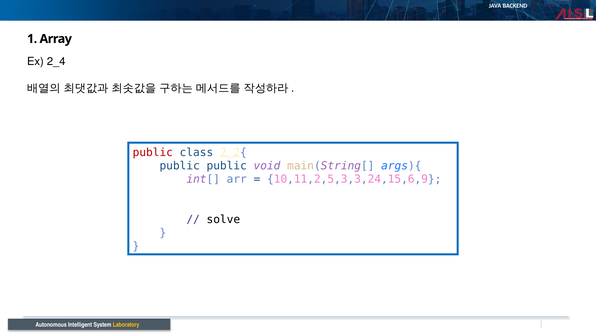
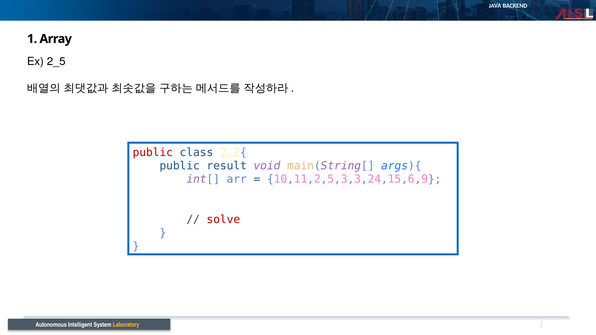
2_4: 2_4 -> 2_5
public public: public -> result
solve colour: black -> red
